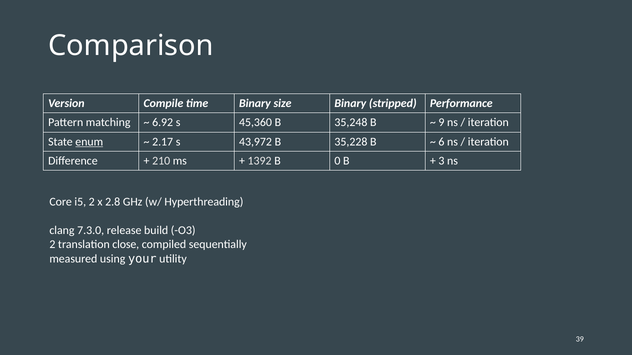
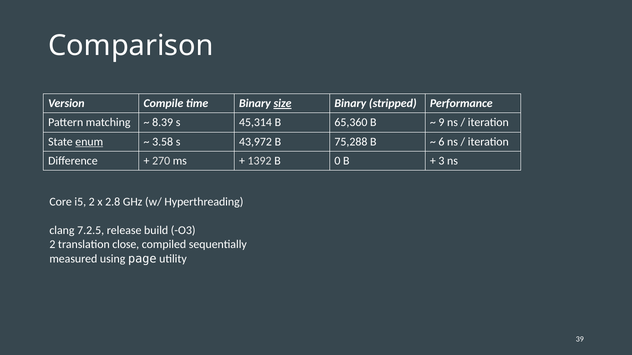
size underline: none -> present
6.92: 6.92 -> 8.39
45,360: 45,360 -> 45,314
35,248: 35,248 -> 65,360
2.17: 2.17 -> 3.58
35,228: 35,228 -> 75,288
210: 210 -> 270
7.3.0: 7.3.0 -> 7.2.5
your: your -> page
